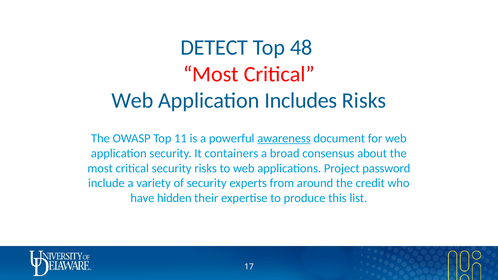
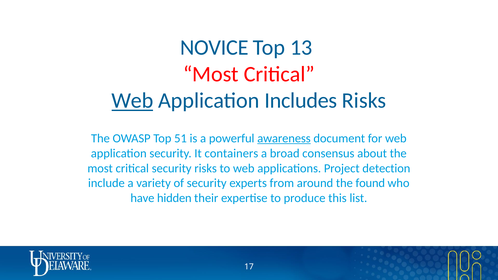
DETECT: DETECT -> NOVICE
48: 48 -> 13
Web at (132, 101) underline: none -> present
11: 11 -> 51
password: password -> detection
credit: credit -> found
